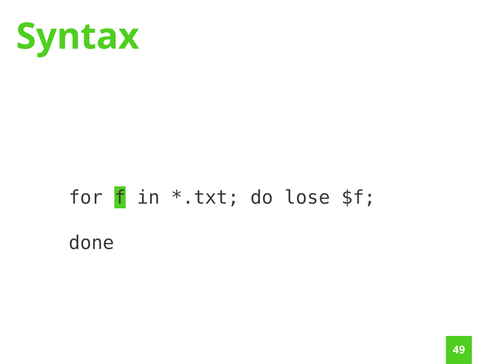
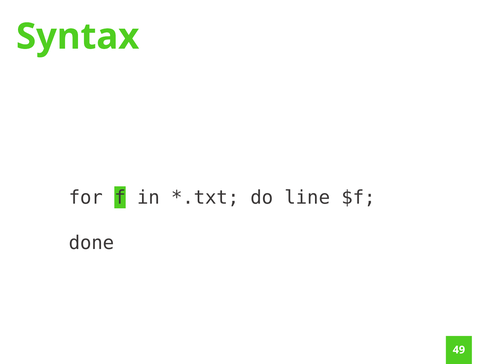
lose: lose -> line
